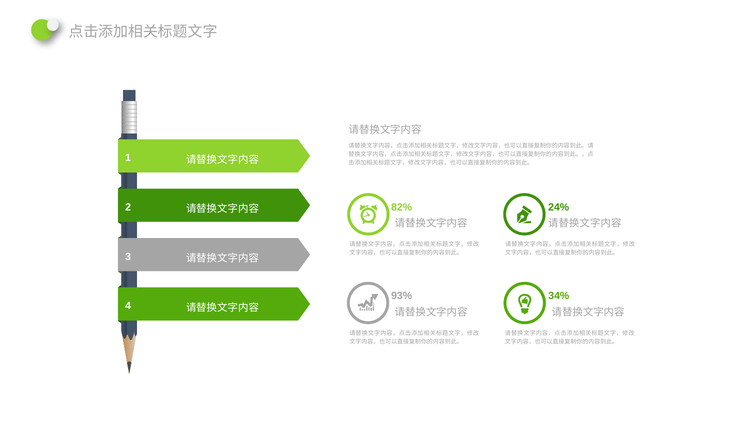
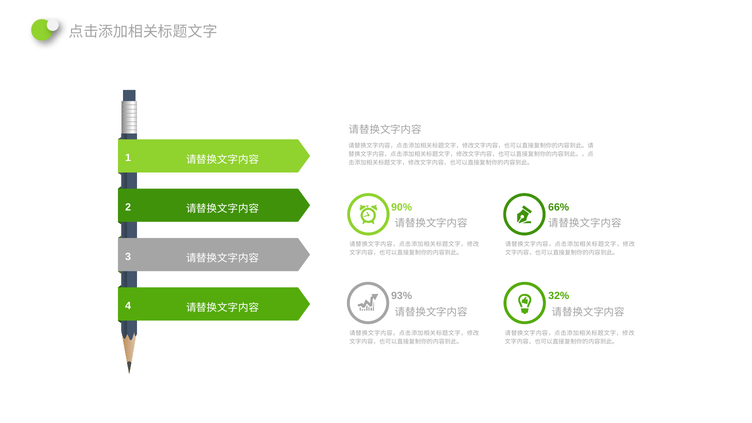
82%: 82% -> 90%
24%: 24% -> 66%
34%: 34% -> 32%
